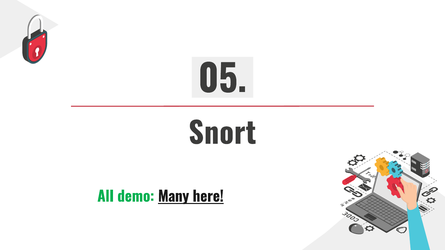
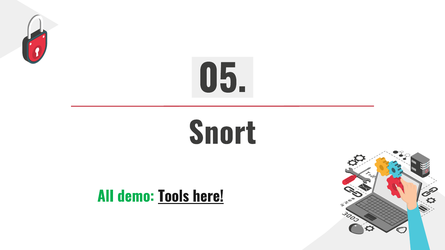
Many: Many -> Tools
